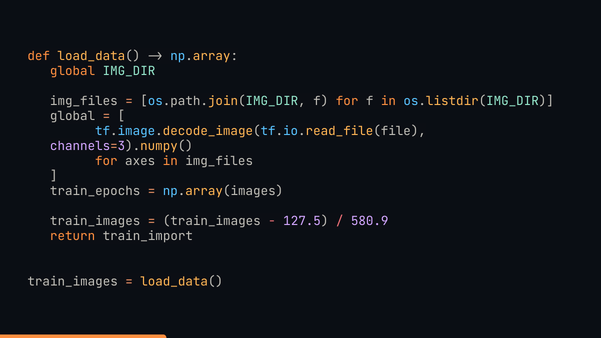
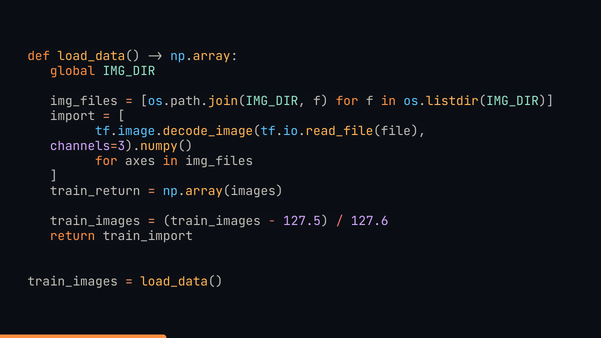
global at (73, 116): global -> import
train_epochs: train_epochs -> train_return
580.9: 580.9 -> 127.6
